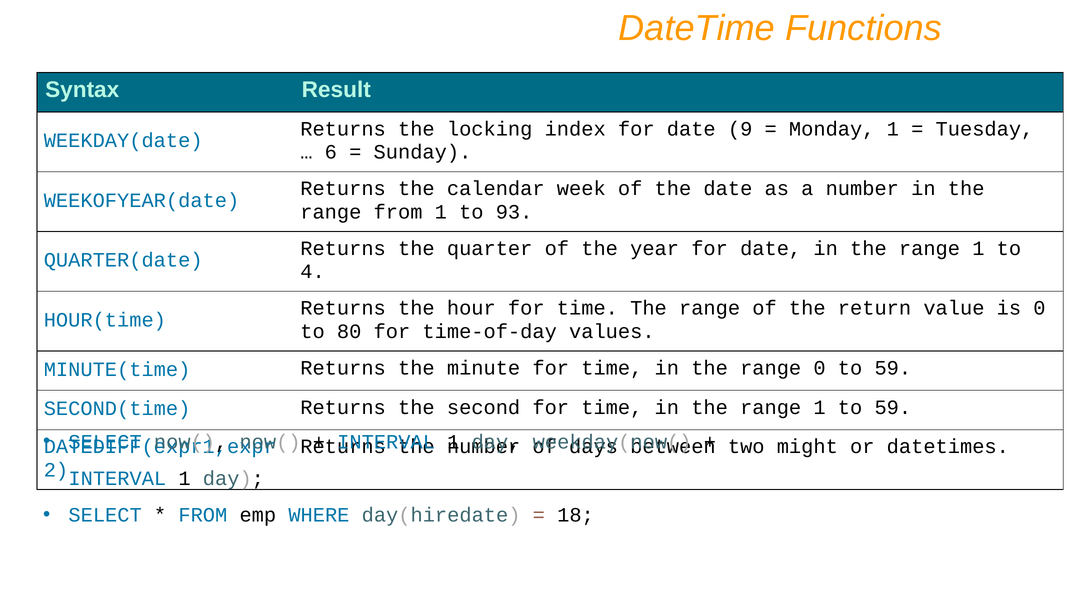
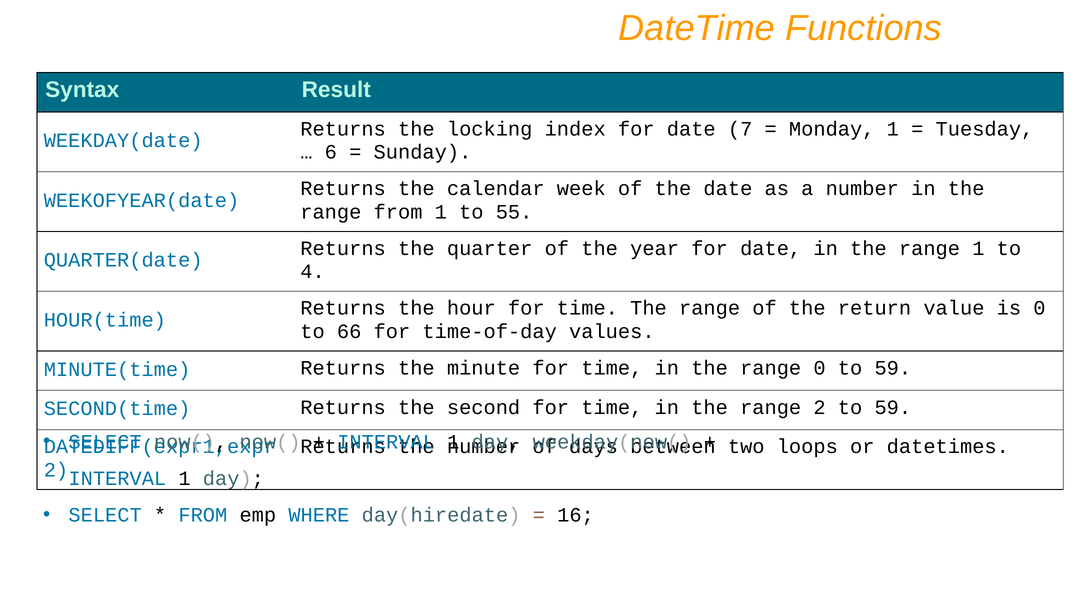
9: 9 -> 7
93: 93 -> 55
80: 80 -> 66
1 at (820, 407): 1 -> 2
might: might -> loops
18: 18 -> 16
